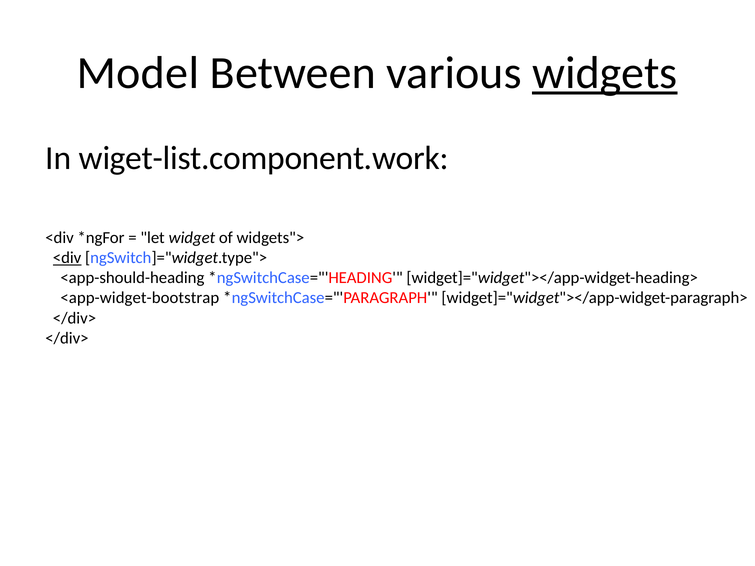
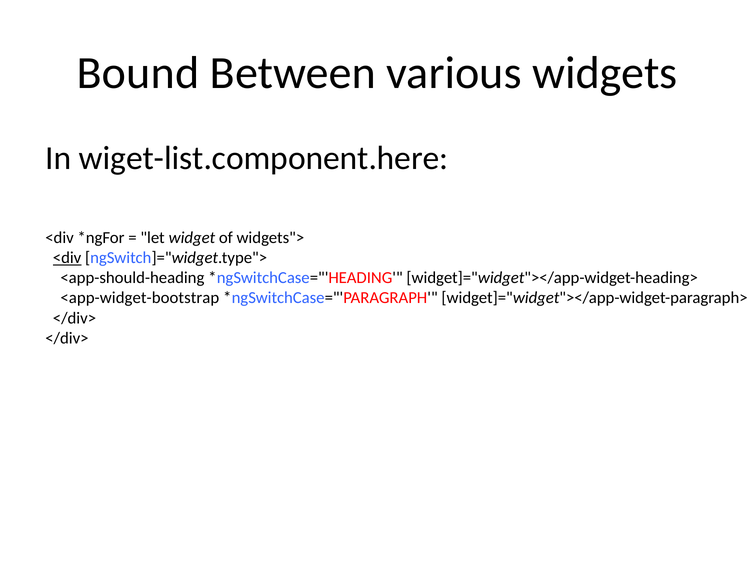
Model: Model -> Bound
widgets underline: present -> none
wiget-list.component.work: wiget-list.component.work -> wiget-list.component.here
